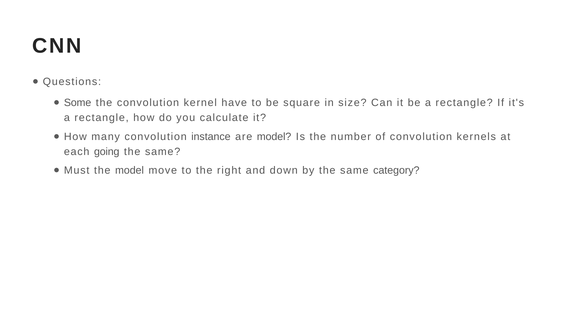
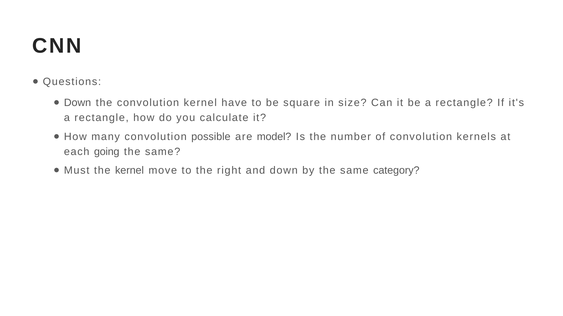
Some at (78, 103): Some -> Down
instance: instance -> possible
the model: model -> kernel
